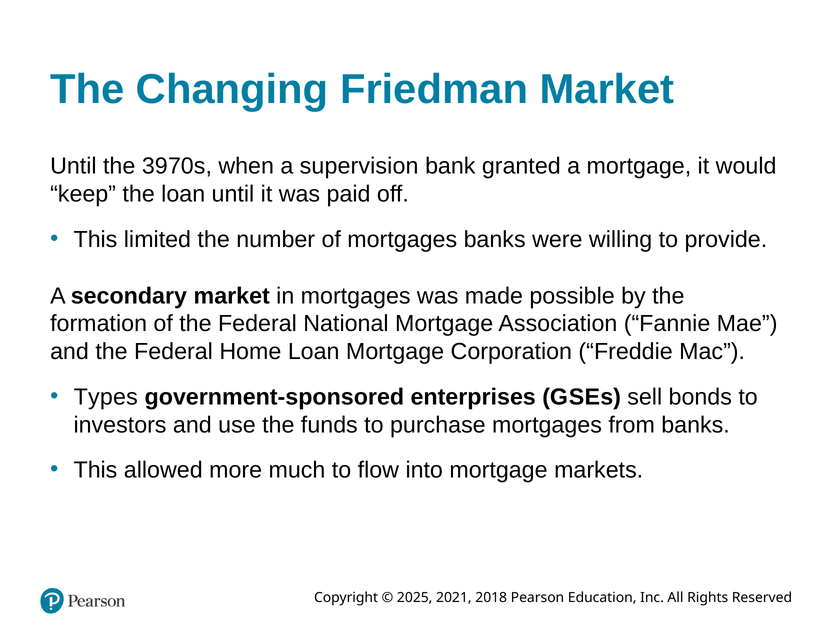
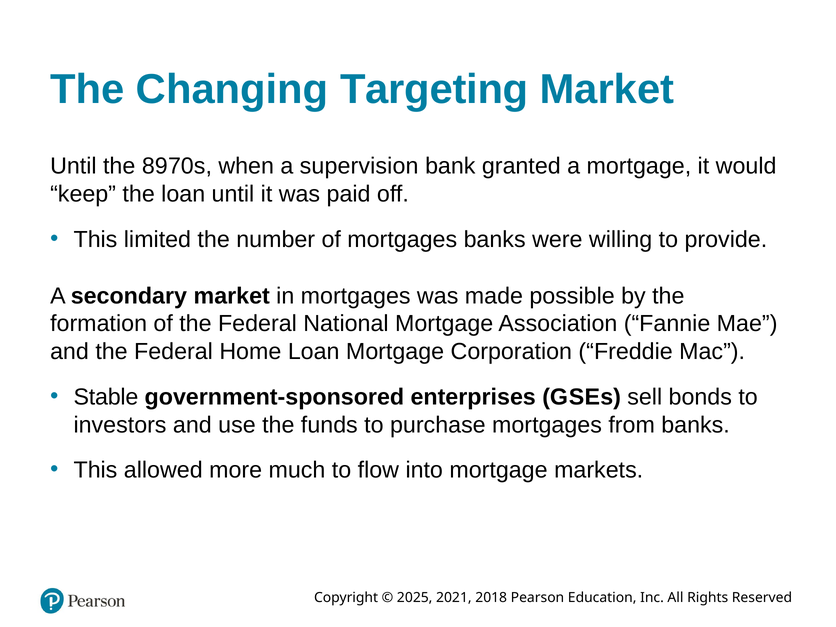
Friedman: Friedman -> Targeting
39: 39 -> 89
Types: Types -> Stable
